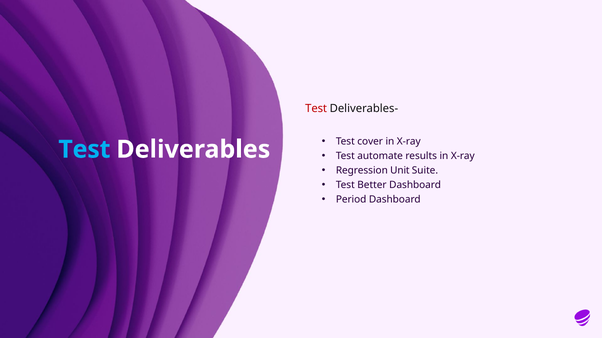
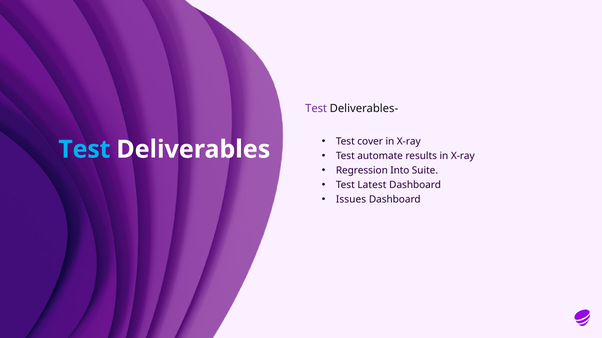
Test at (316, 109) colour: red -> purple
Unit: Unit -> Into
Better: Better -> Latest
Period: Period -> Issues
